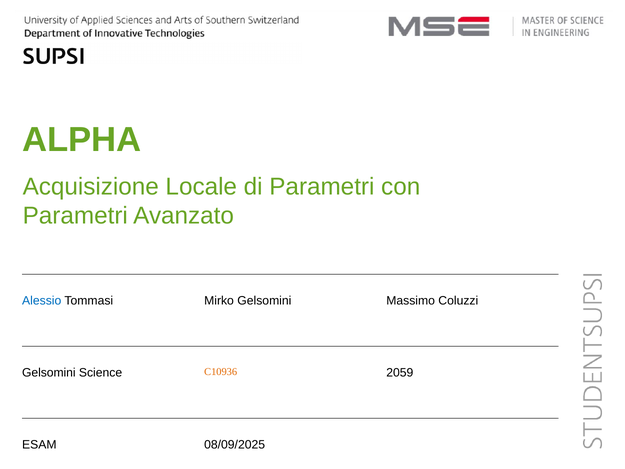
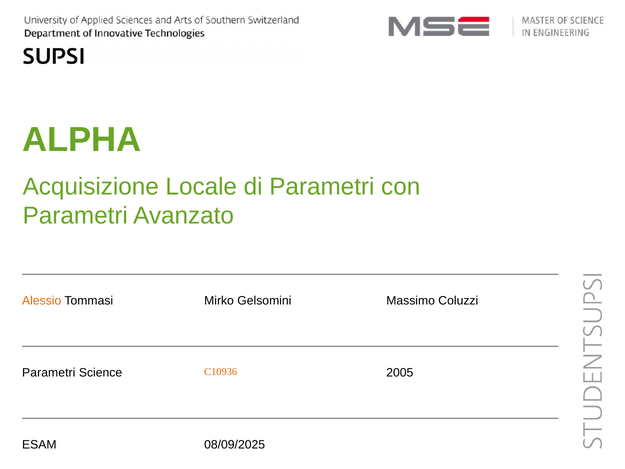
Alessio colour: blue -> orange
Gelsomini at (49, 373): Gelsomini -> Parametri
2059: 2059 -> 2005
